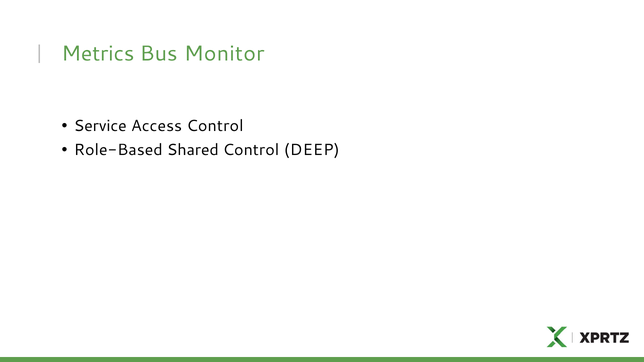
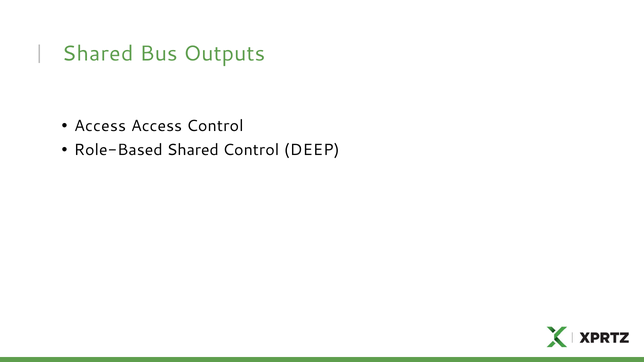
Metrics at (98, 54): Metrics -> Shared
Monitor: Monitor -> Outputs
Service at (100, 126): Service -> Access
